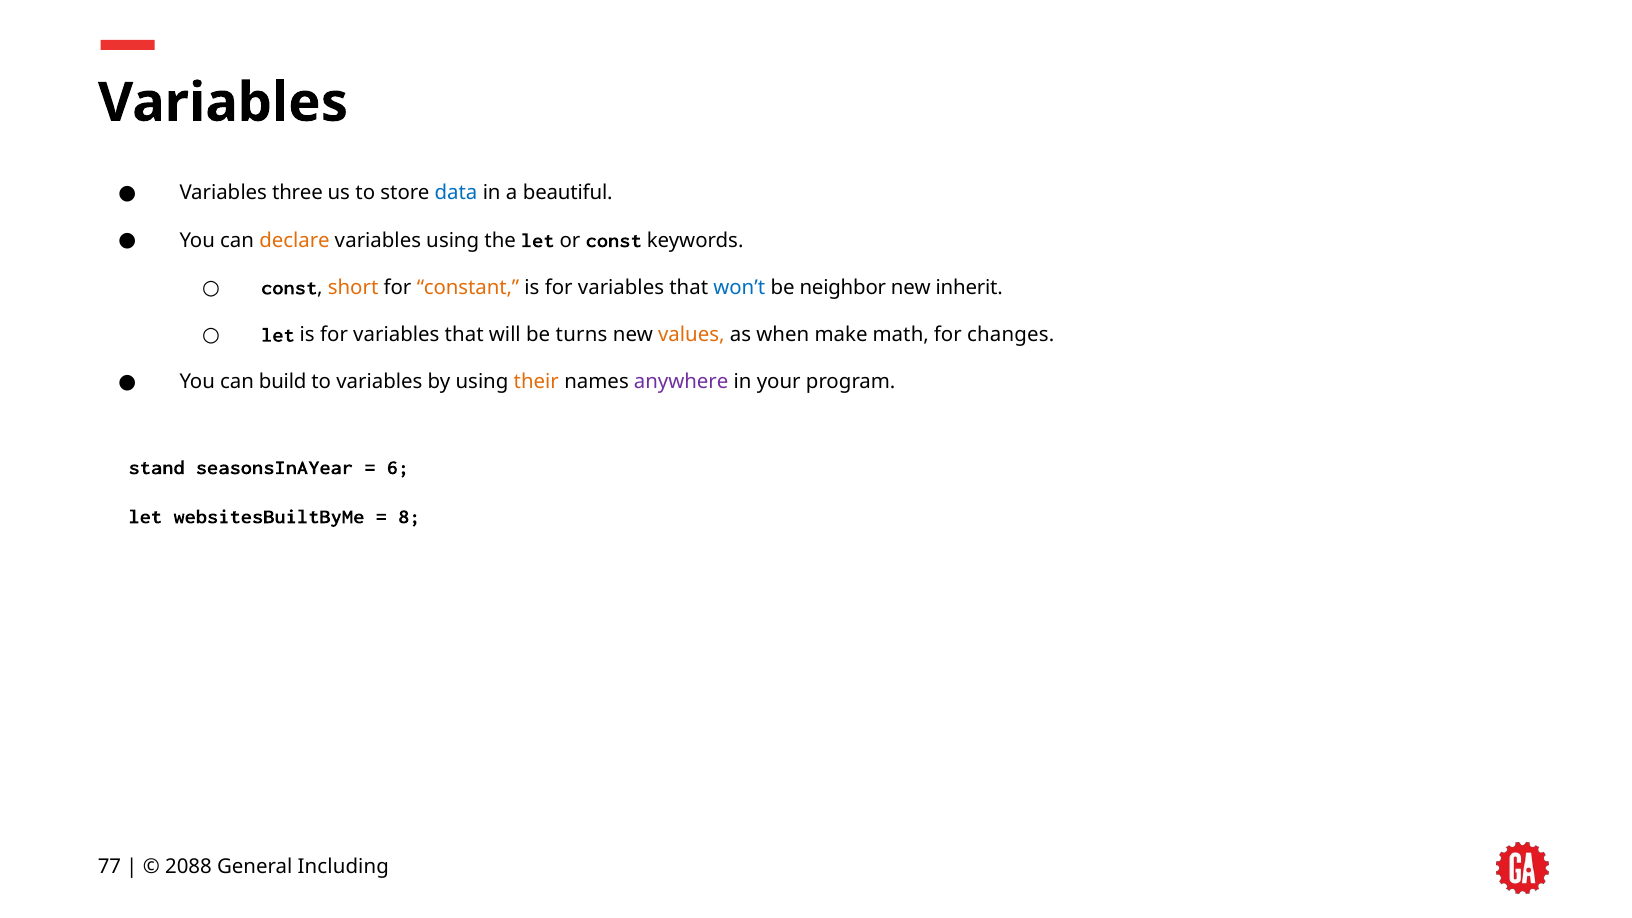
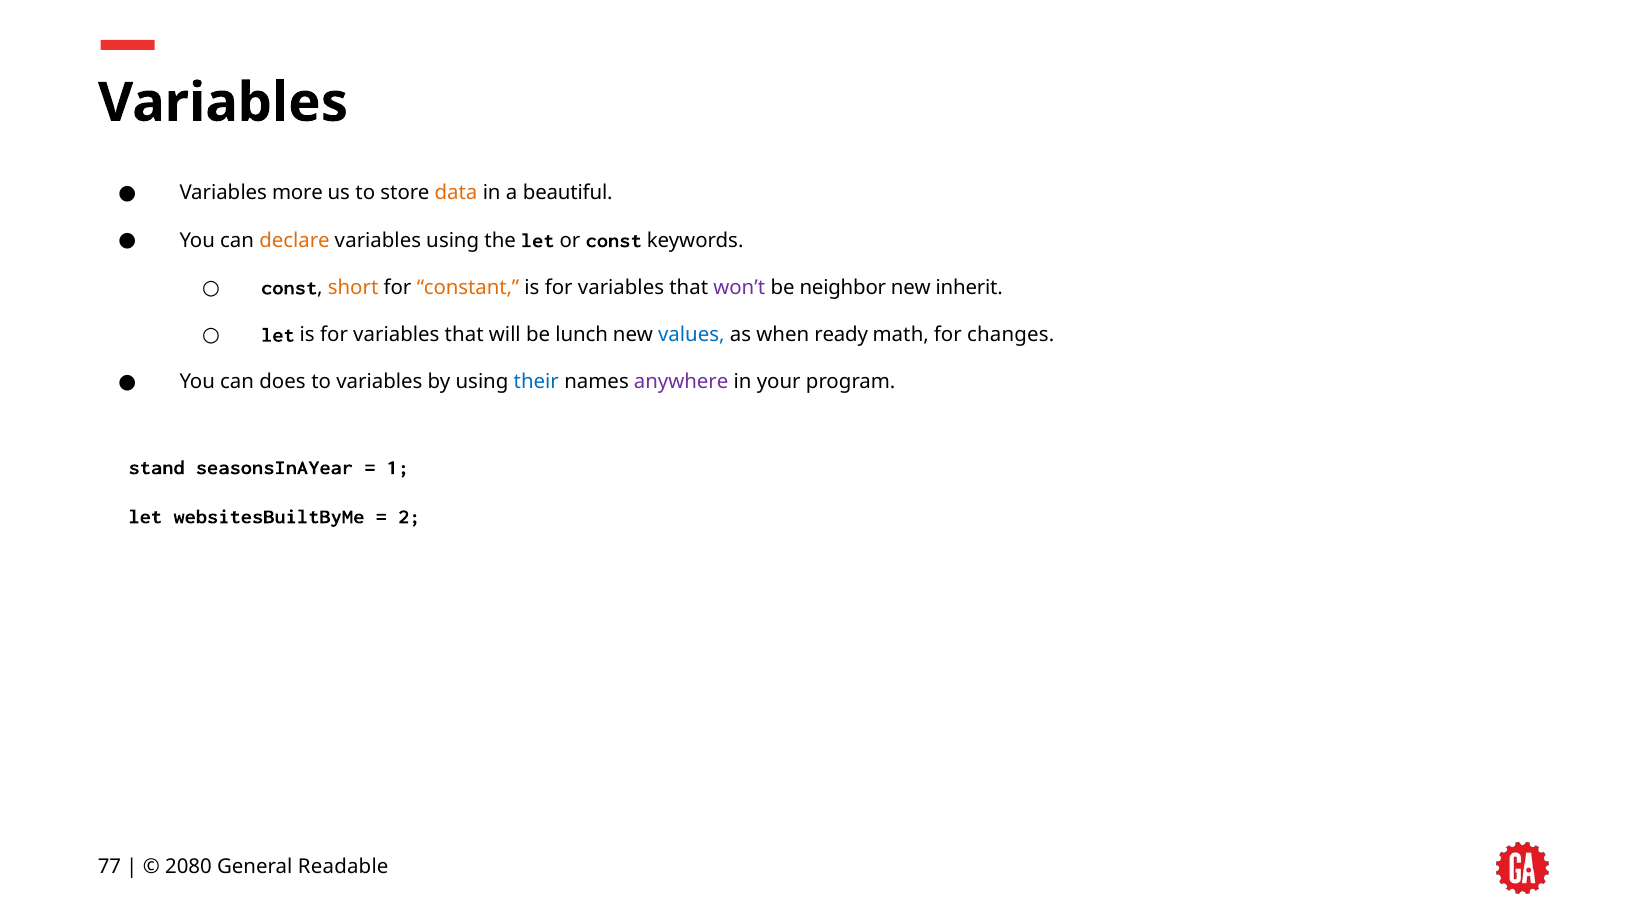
three: three -> more
data colour: blue -> orange
won’t colour: blue -> purple
turns: turns -> lunch
values colour: orange -> blue
make: make -> ready
build: build -> does
their colour: orange -> blue
6: 6 -> 1
8: 8 -> 2
2088: 2088 -> 2080
Including: Including -> Readable
